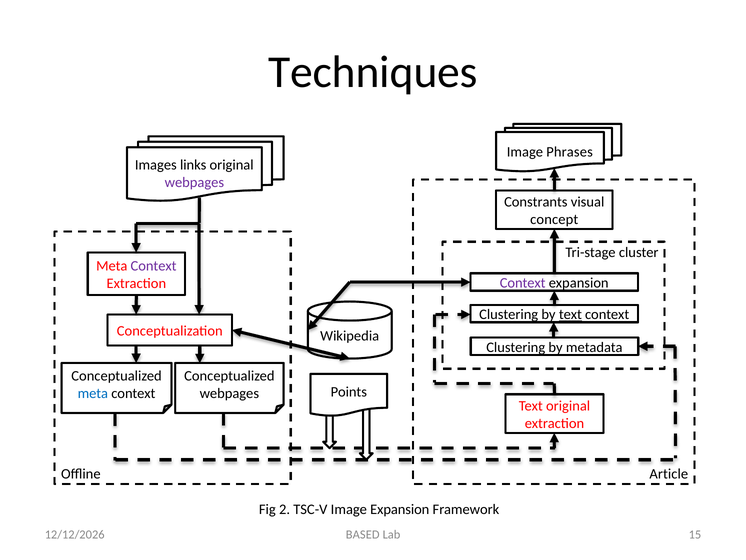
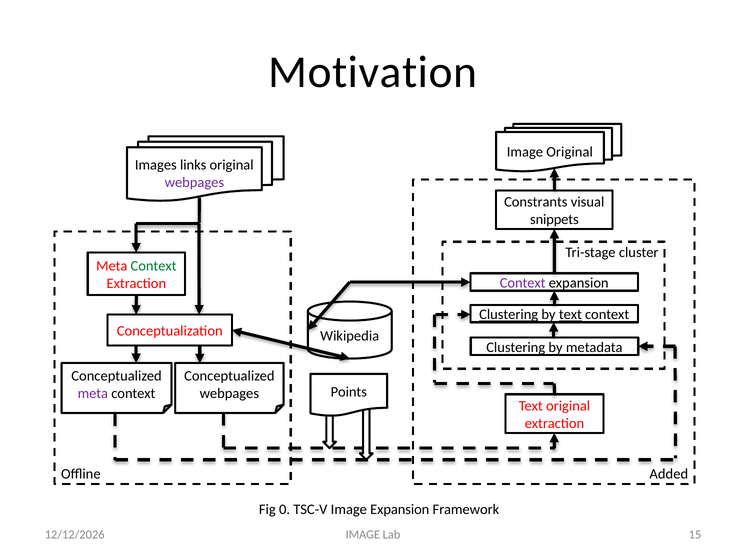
Techniques: Techniques -> Motivation
Image Phrases: Phrases -> Original
concept: concept -> snippets
Context at (154, 266) colour: purple -> green
Clustering at (509, 314) underline: none -> present
meta at (93, 393) colour: blue -> purple
Article: Article -> Added
2: 2 -> 0
BASED at (363, 534): BASED -> IMAGE
